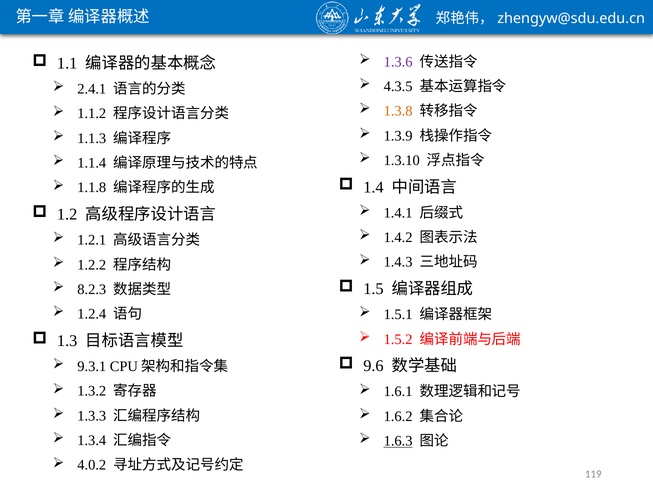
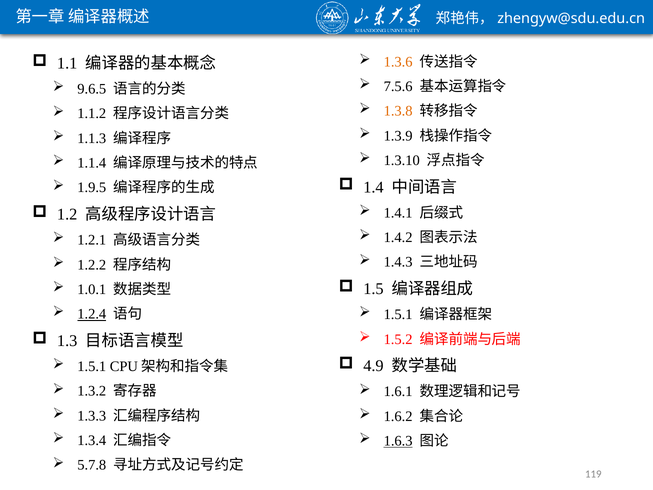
1.3.6 colour: purple -> orange
4.3.5: 4.3.5 -> 7.5.6
2.4.1: 2.4.1 -> 9.6.5
1.1.8: 1.1.8 -> 1.9.5
8.2.3: 8.2.3 -> 1.0.1
1.2.4 underline: none -> present
9.6: 9.6 -> 4.9
9.3.1 at (92, 366): 9.3.1 -> 1.5.1
4.0.2: 4.0.2 -> 5.7.8
